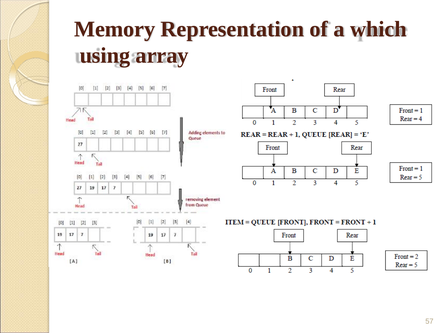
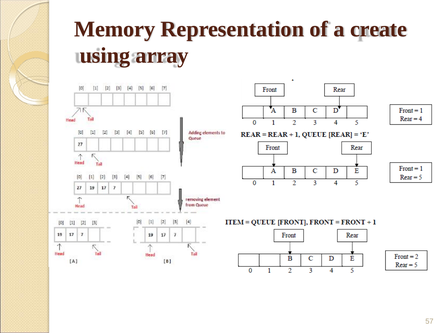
which: which -> create
